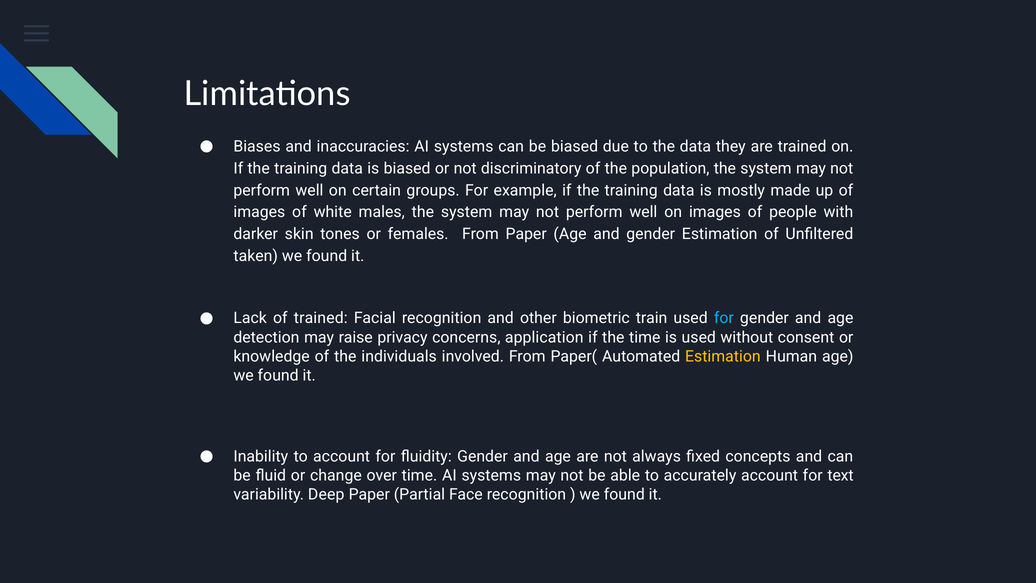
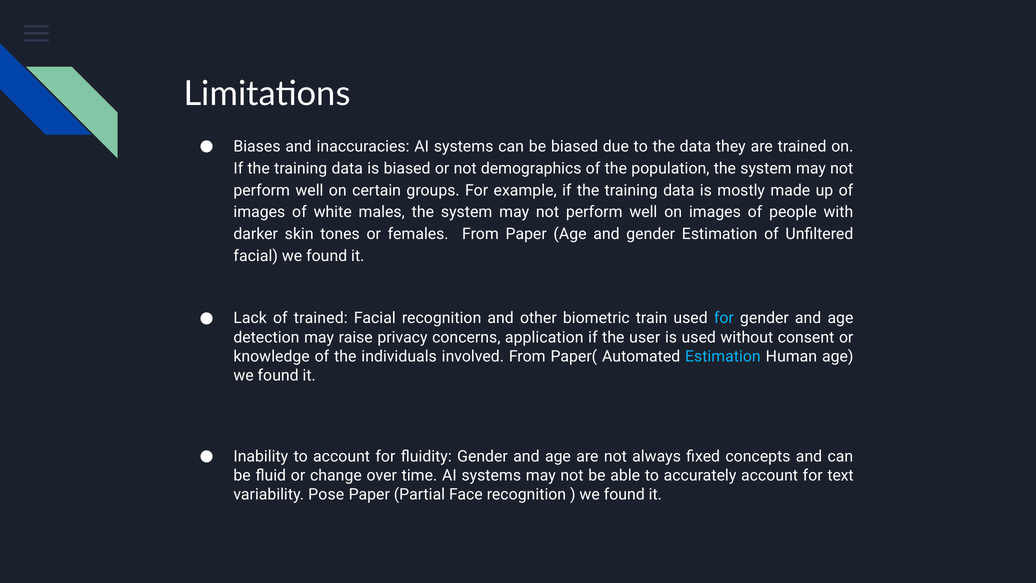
discriminatory: discriminatory -> demographics
taken at (256, 256): taken -> facial
the time: time -> user
Estimation at (723, 356) colour: yellow -> light blue
Deep: Deep -> Pose
